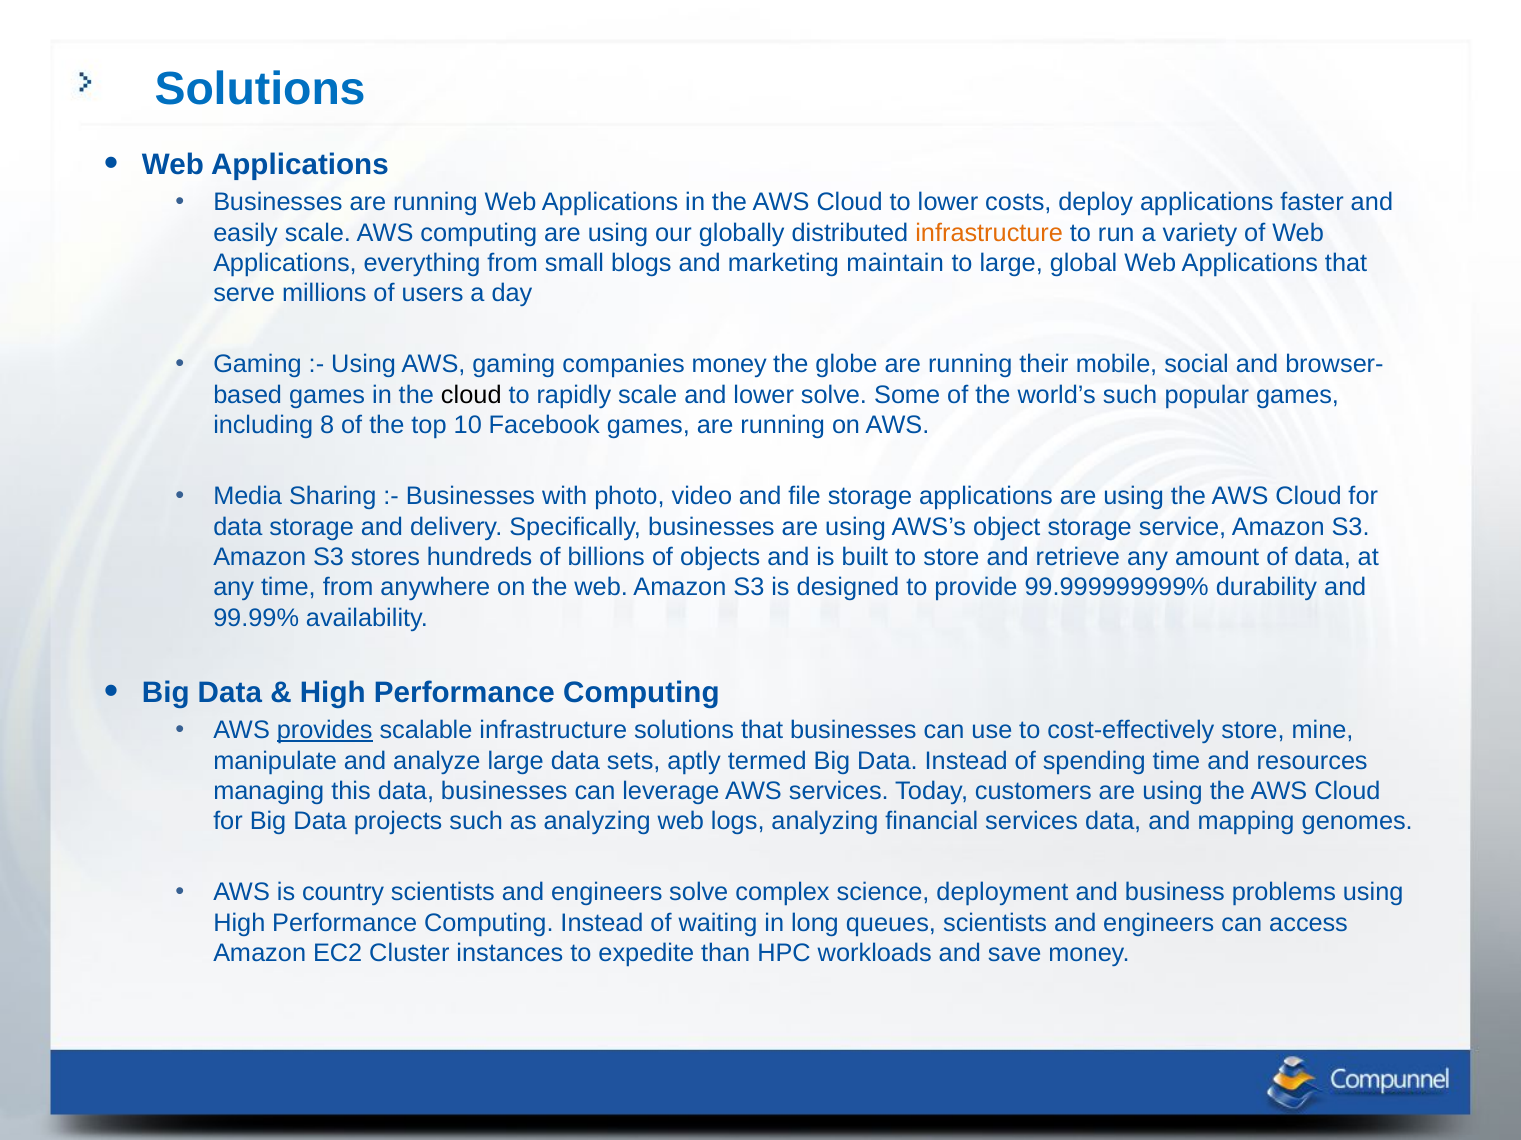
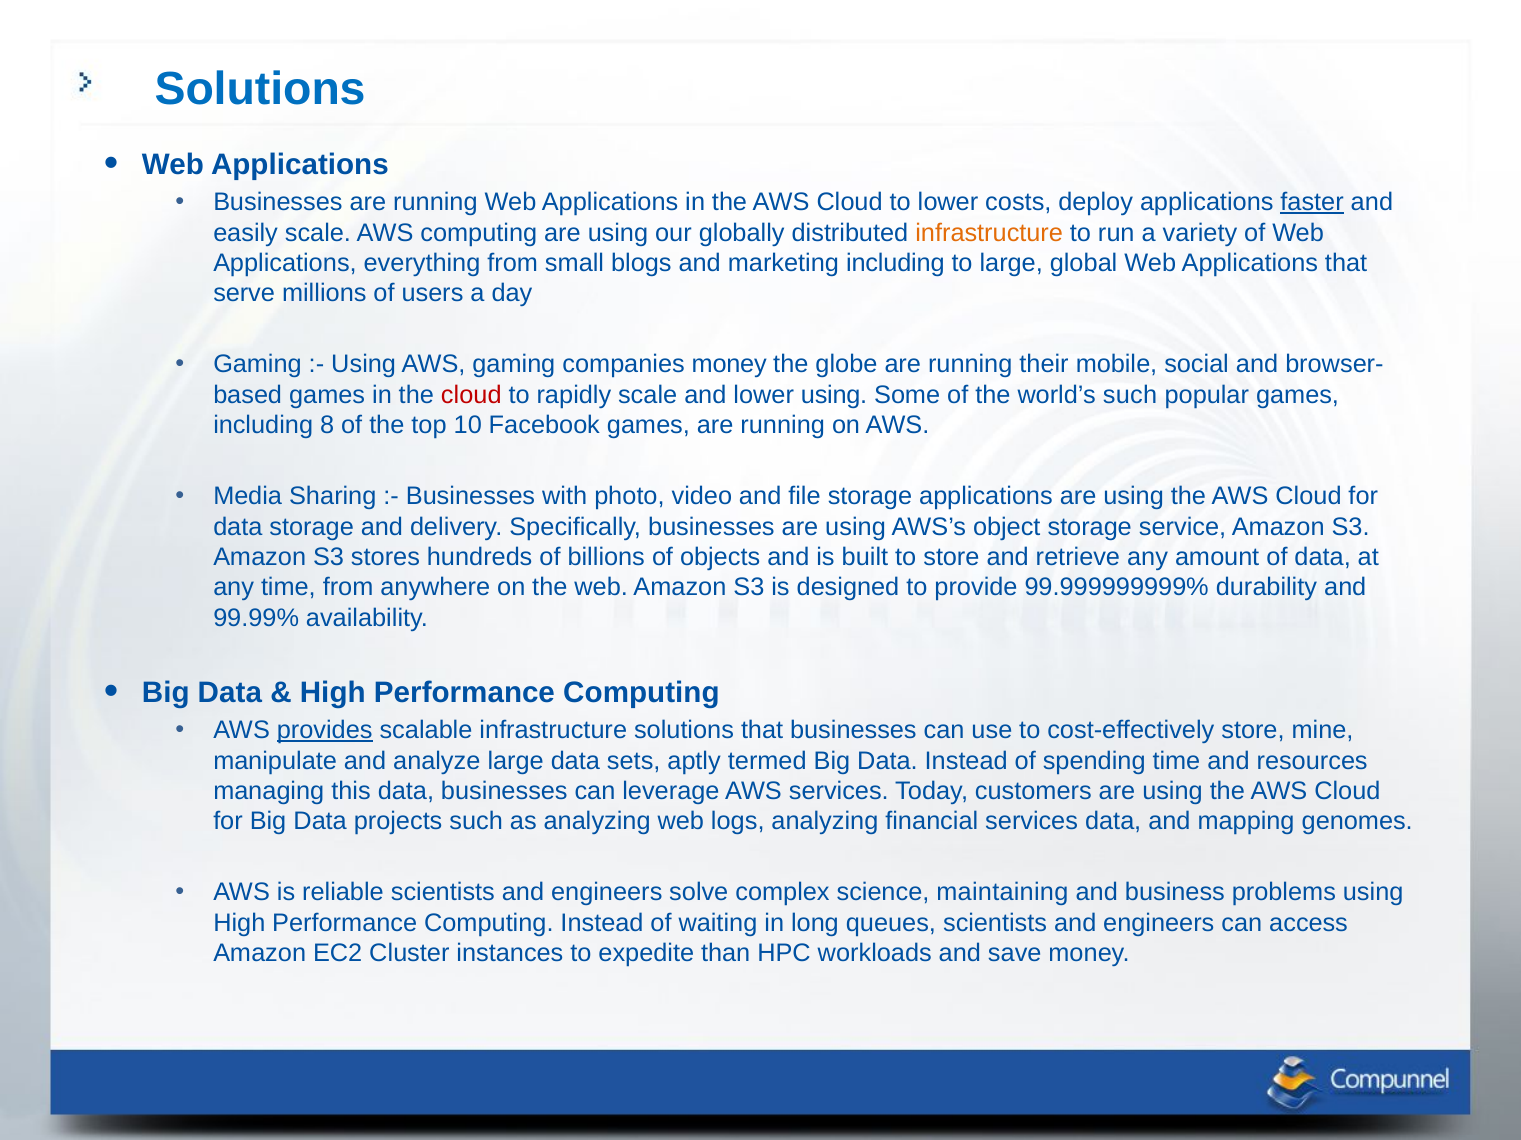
faster underline: none -> present
marketing maintain: maintain -> including
cloud at (471, 395) colour: black -> red
lower solve: solve -> using
country: country -> reliable
deployment: deployment -> maintaining
